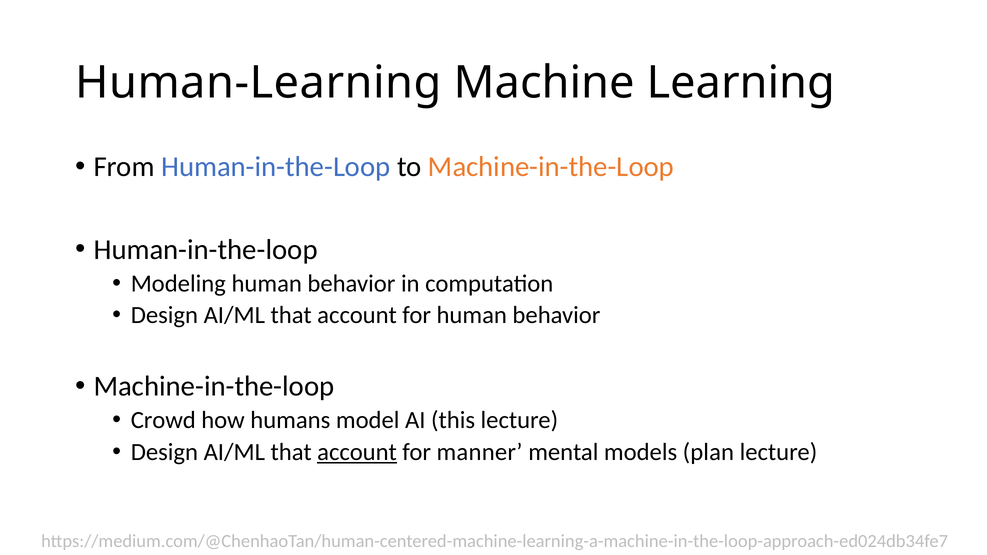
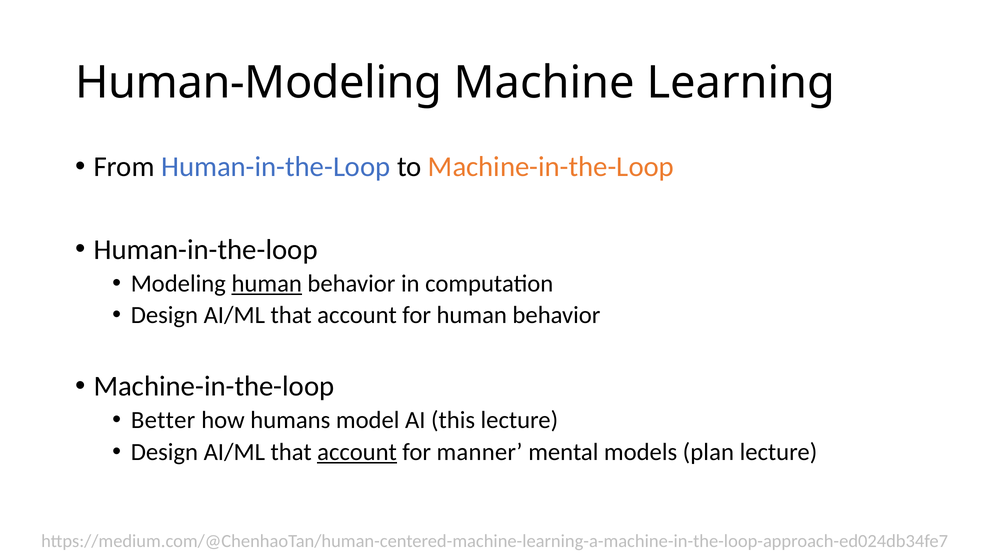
Human-Learning: Human-Learning -> Human-Modeling
human at (267, 284) underline: none -> present
Crowd: Crowd -> Better
